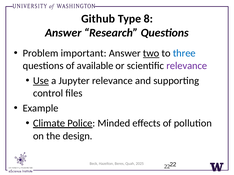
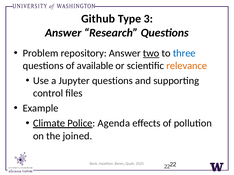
8: 8 -> 3
important: important -> repository
relevance at (187, 66) colour: purple -> orange
Use underline: present -> none
Jupyter relevance: relevance -> questions
Minded: Minded -> Agenda
design: design -> joined
